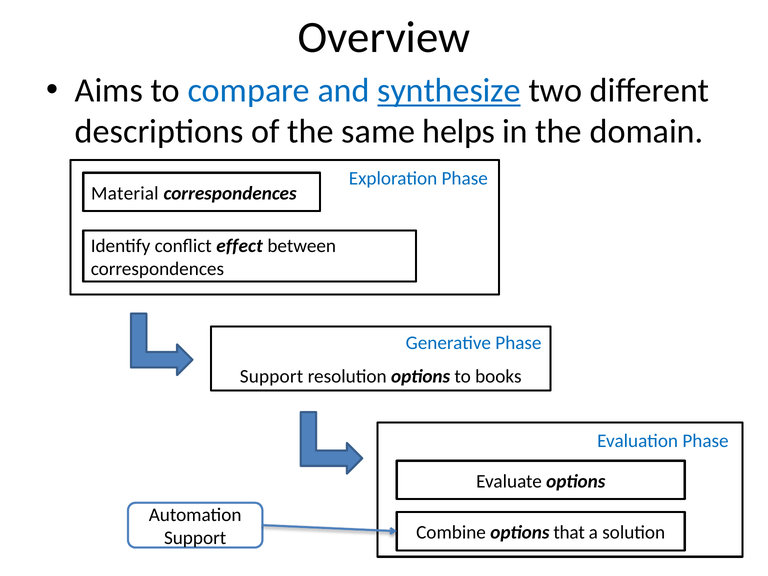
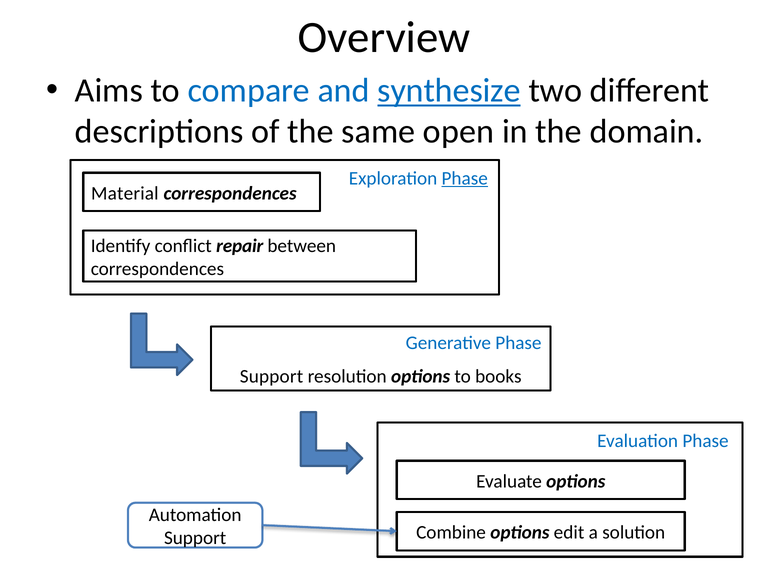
helps: helps -> open
Phase at (465, 178) underline: none -> present
effect: effect -> repair
that: that -> edit
